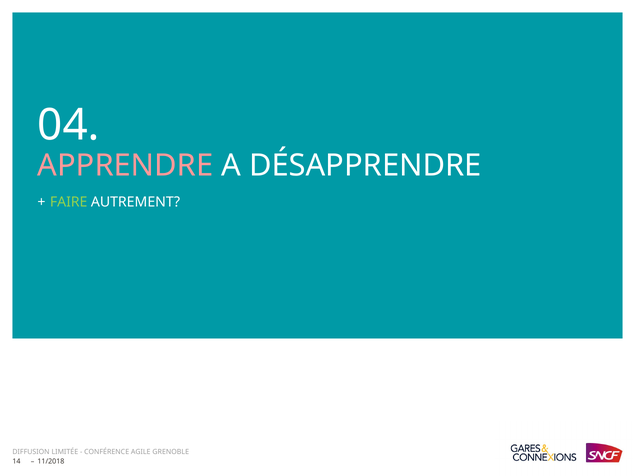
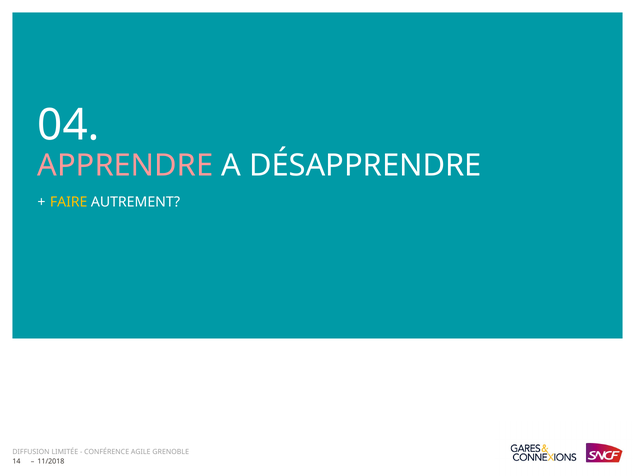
FAIRE colour: light green -> yellow
